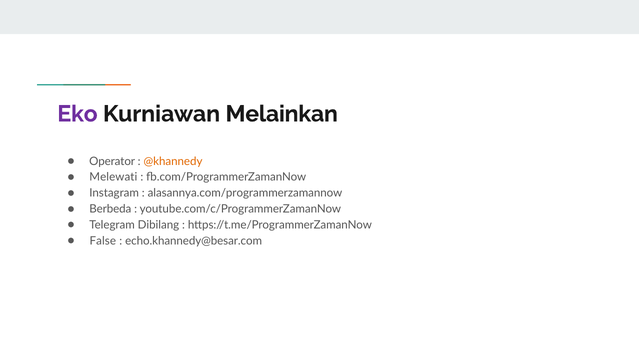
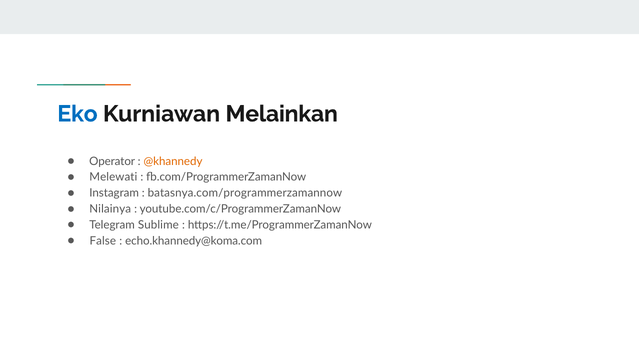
Eko colour: purple -> blue
alasannya.com/programmerzamannow: alasannya.com/programmerzamannow -> batasnya.com/programmerzamannow
Berbeda: Berbeda -> Nilainya
Dibilang: Dibilang -> Sublime
echo.khannedy@besar.com: echo.khannedy@besar.com -> echo.khannedy@koma.com
